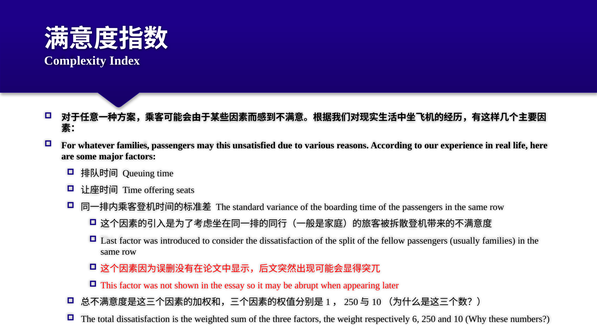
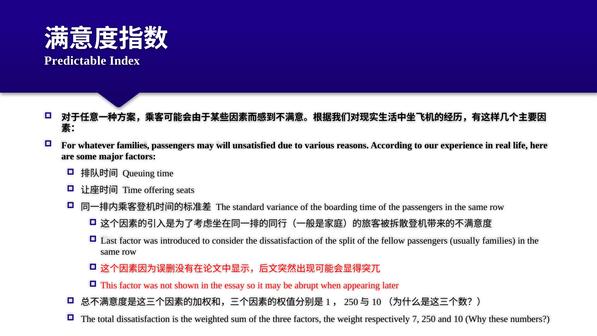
Complexity: Complexity -> Predictable
may this: this -> will
6: 6 -> 7
